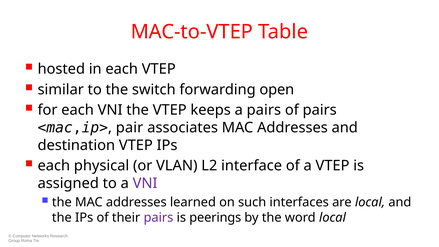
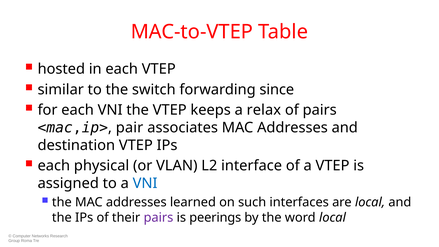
open: open -> since
a pairs: pairs -> relax
VNI at (145, 183) colour: purple -> blue
